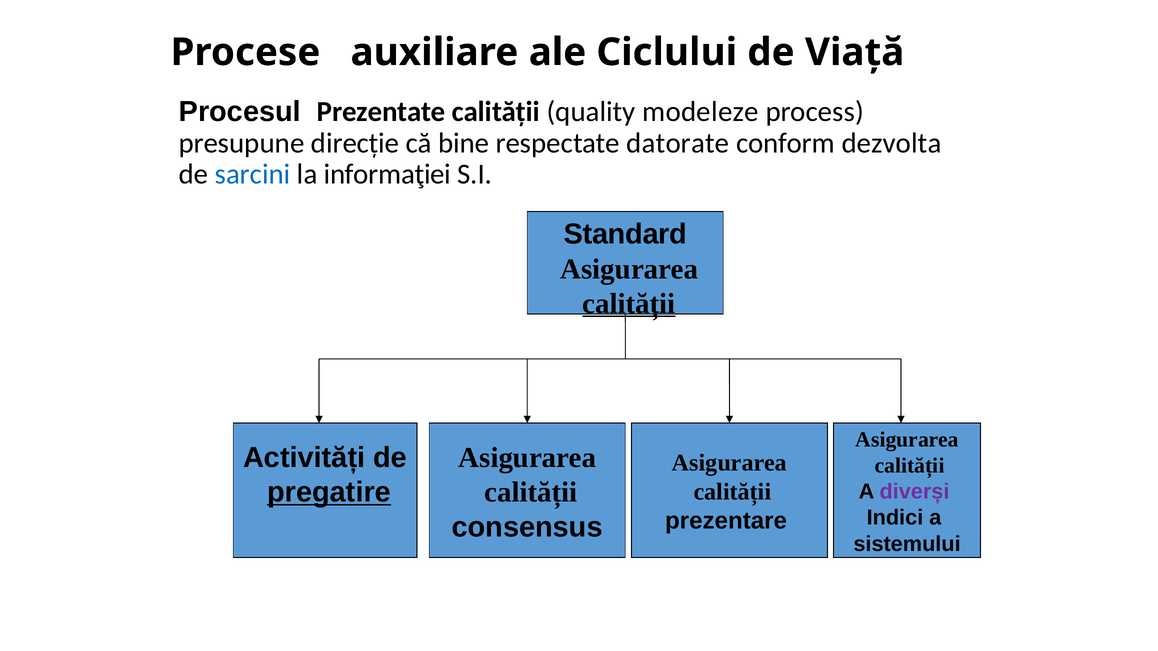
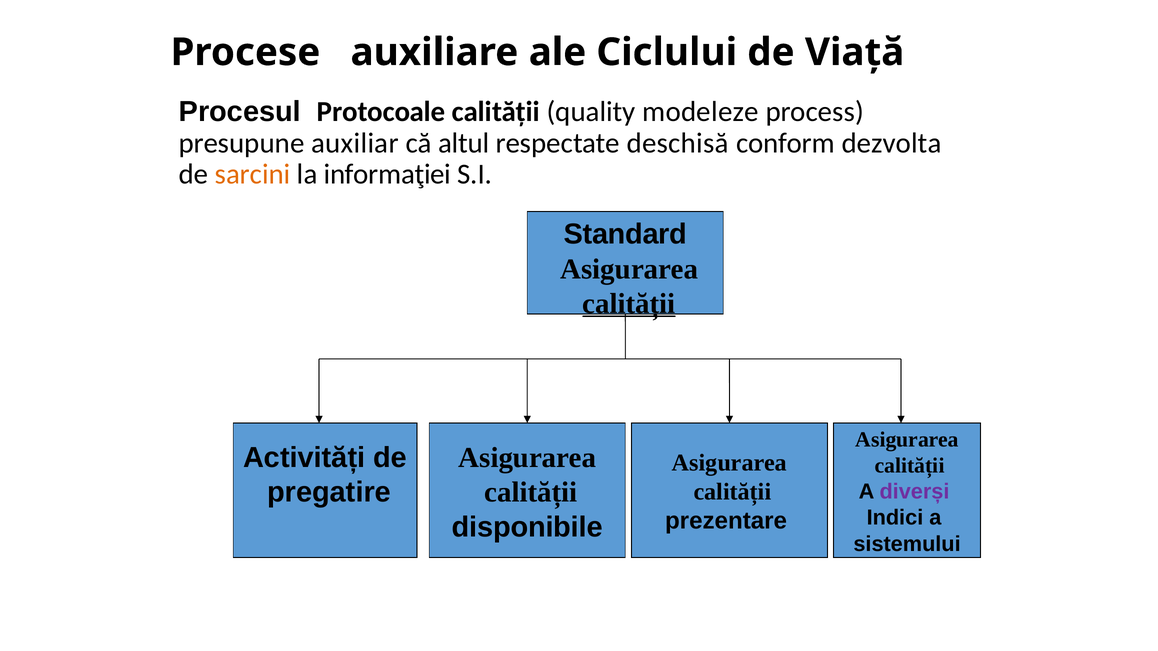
Prezentate: Prezentate -> Protocoale
direcție: direcție -> auxiliar
bine: bine -> altul
datorate: datorate -> deschisă
sarcini colour: blue -> orange
pregatire underline: present -> none
consensus: consensus -> disponibile
